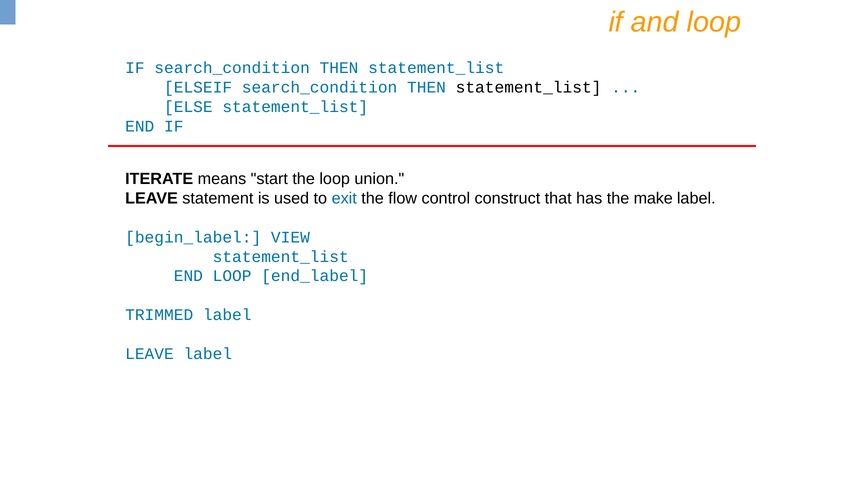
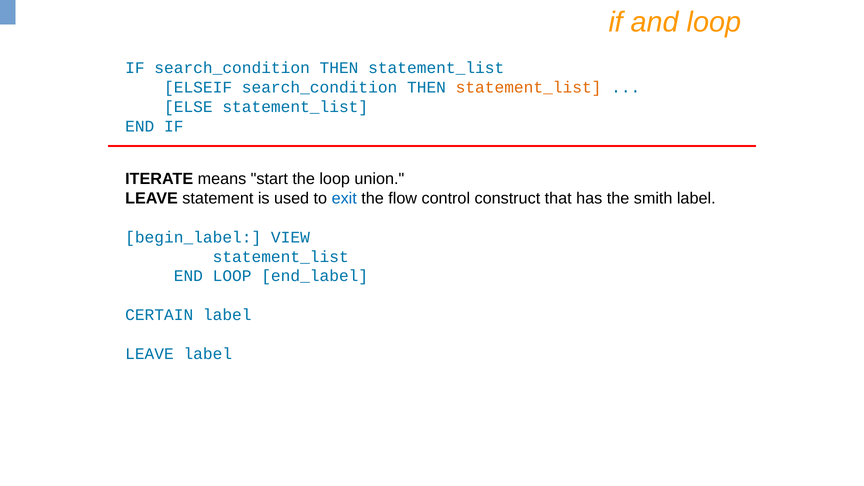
statement_list at (529, 87) colour: black -> orange
make: make -> smith
TRIMMED: TRIMMED -> CERTAIN
